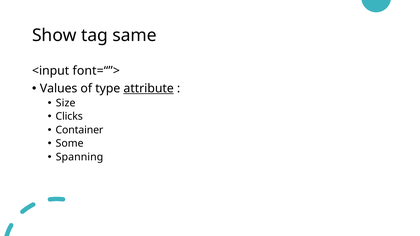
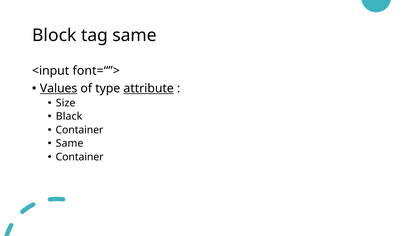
Show: Show -> Block
Values underline: none -> present
Clicks: Clicks -> Black
Some at (70, 144): Some -> Same
Spanning at (79, 157): Spanning -> Container
